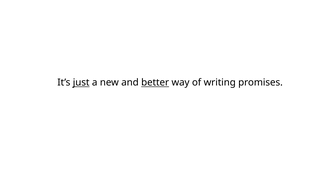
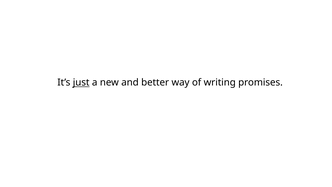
better underline: present -> none
